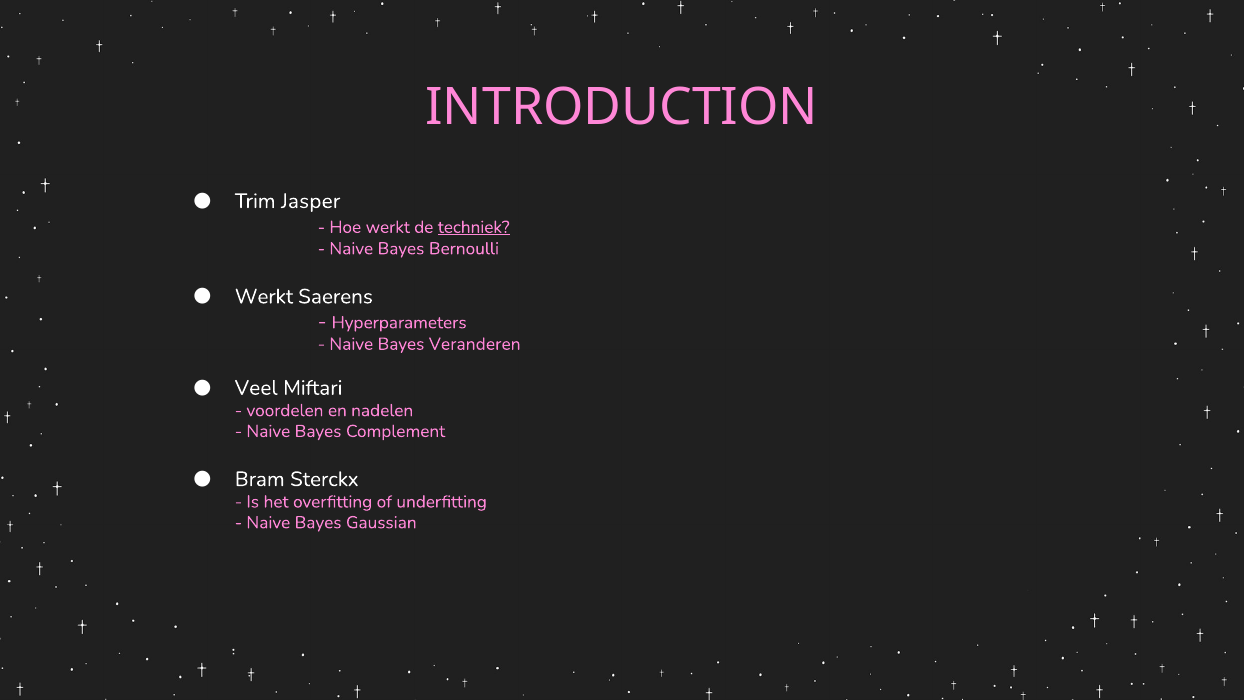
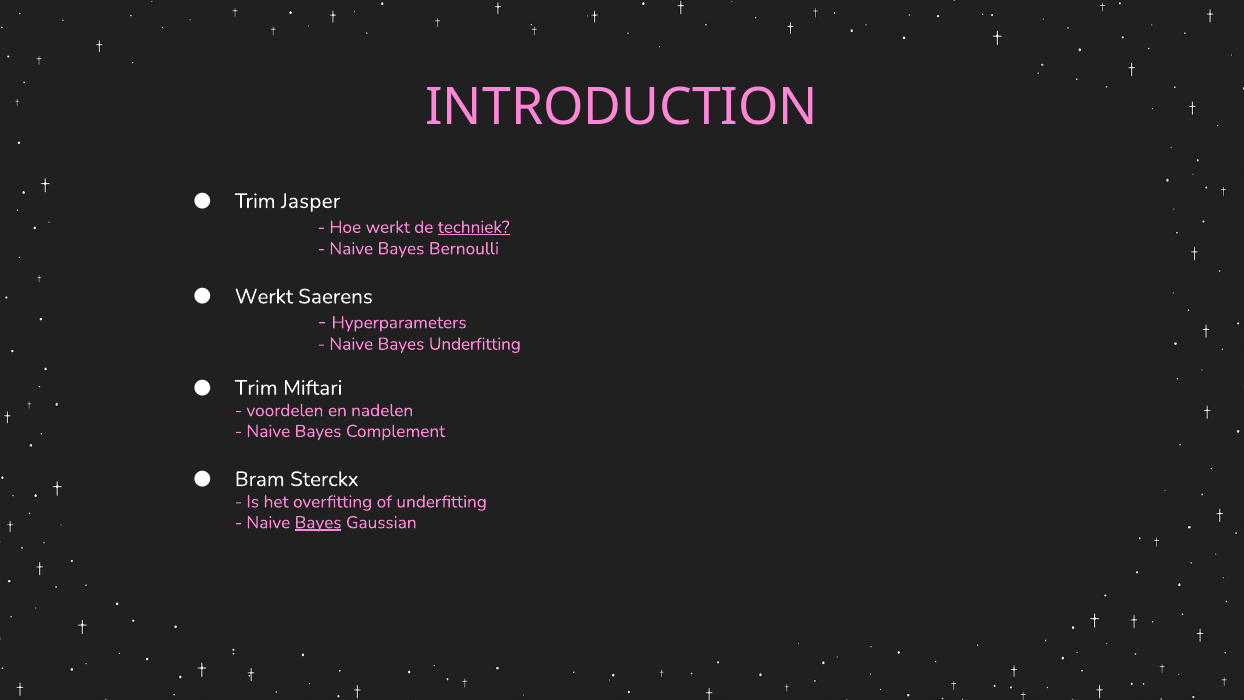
Bayes Veranderen: Veranderen -> Underfitting
Veel at (256, 388): Veel -> Trim
Bayes at (318, 522) underline: none -> present
